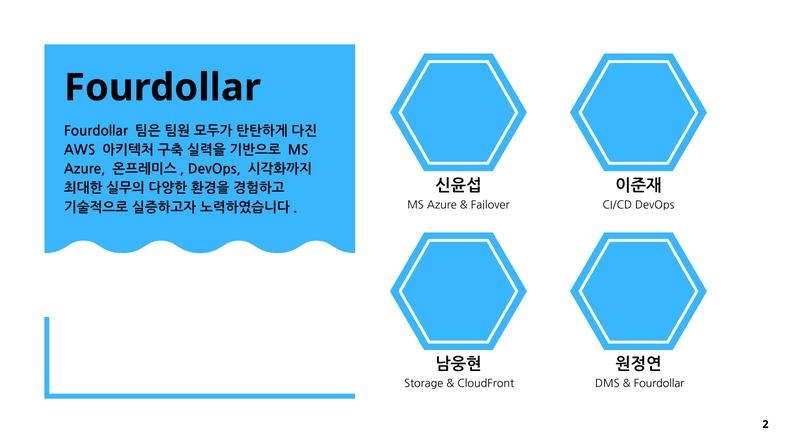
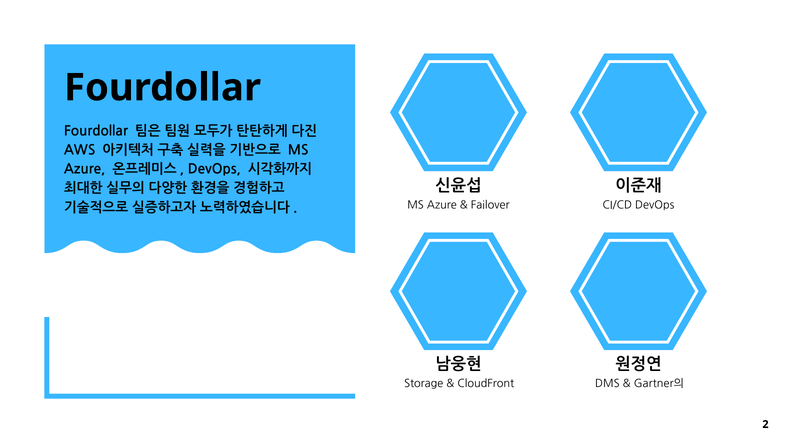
Fourdollar at (659, 384): Fourdollar -> Gartner의
